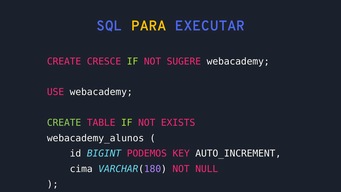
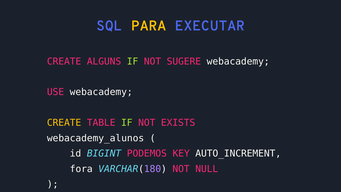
CRESCE: CRESCE -> ALGUNS
CREATE at (64, 123) colour: light green -> yellow
cima: cima -> fora
